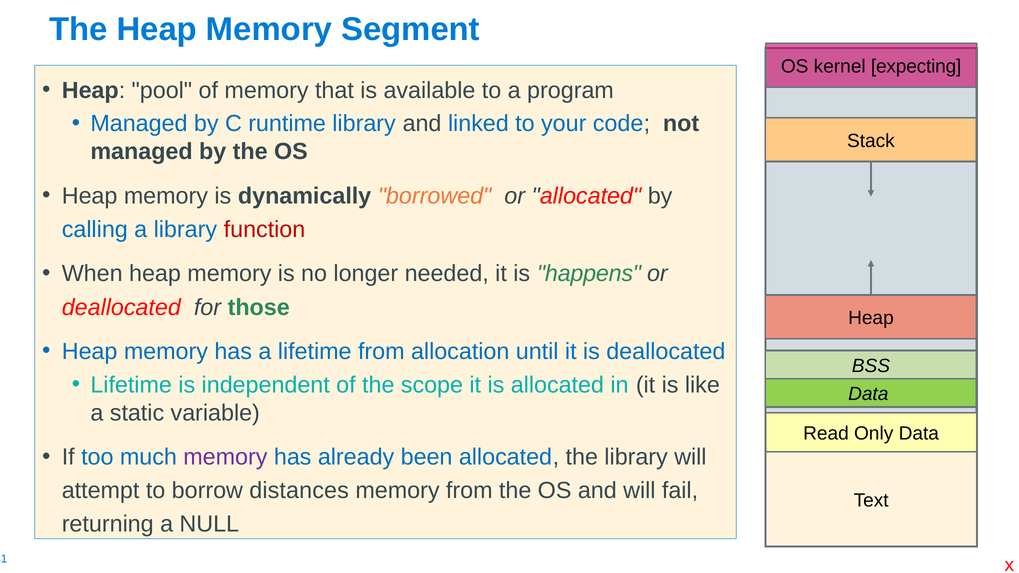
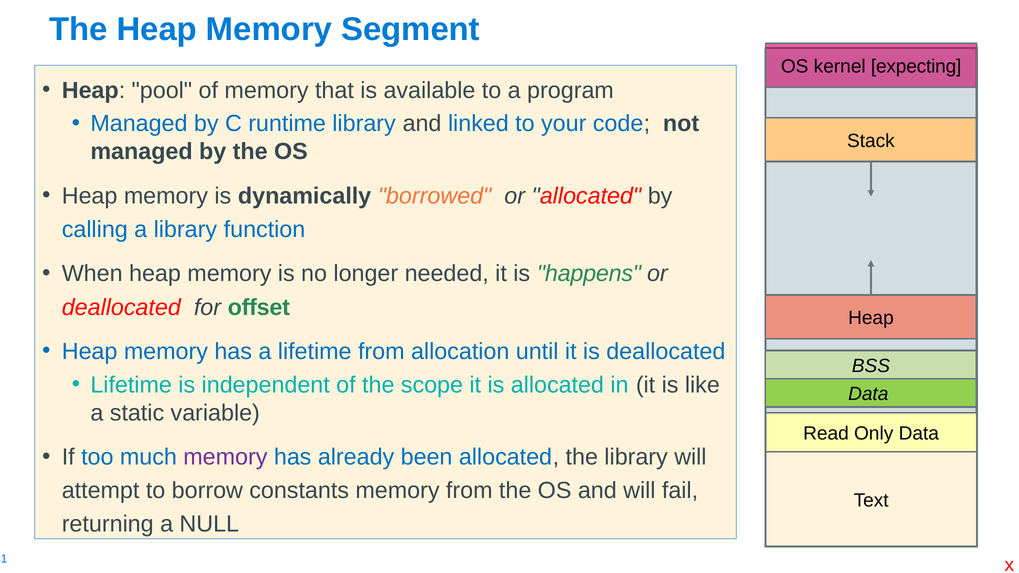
function colour: red -> blue
those: those -> offset
distances: distances -> constants
